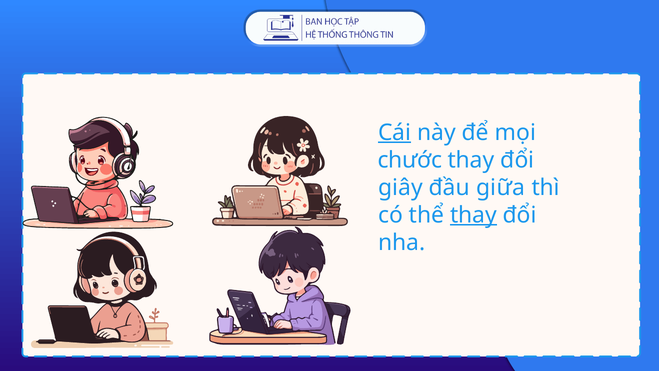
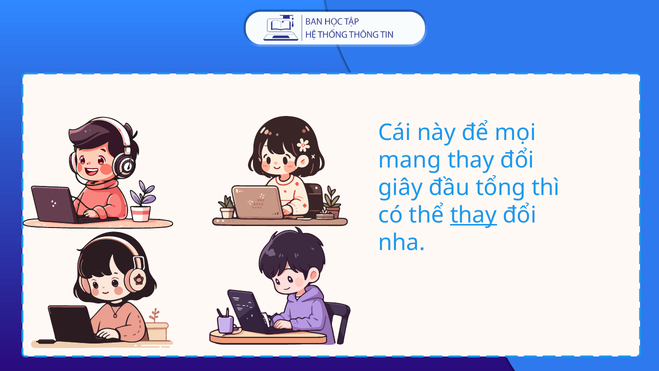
Cái underline: present -> none
chước: chước -> mang
giữa: giữa -> tổng
